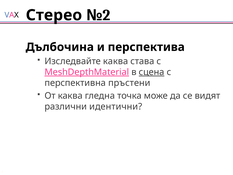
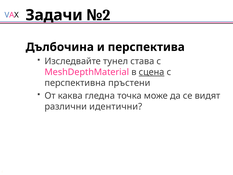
Стерео: Стерео -> Задачи
Изследвайте каква: каква -> тунел
MeshDepthMaterial underline: present -> none
